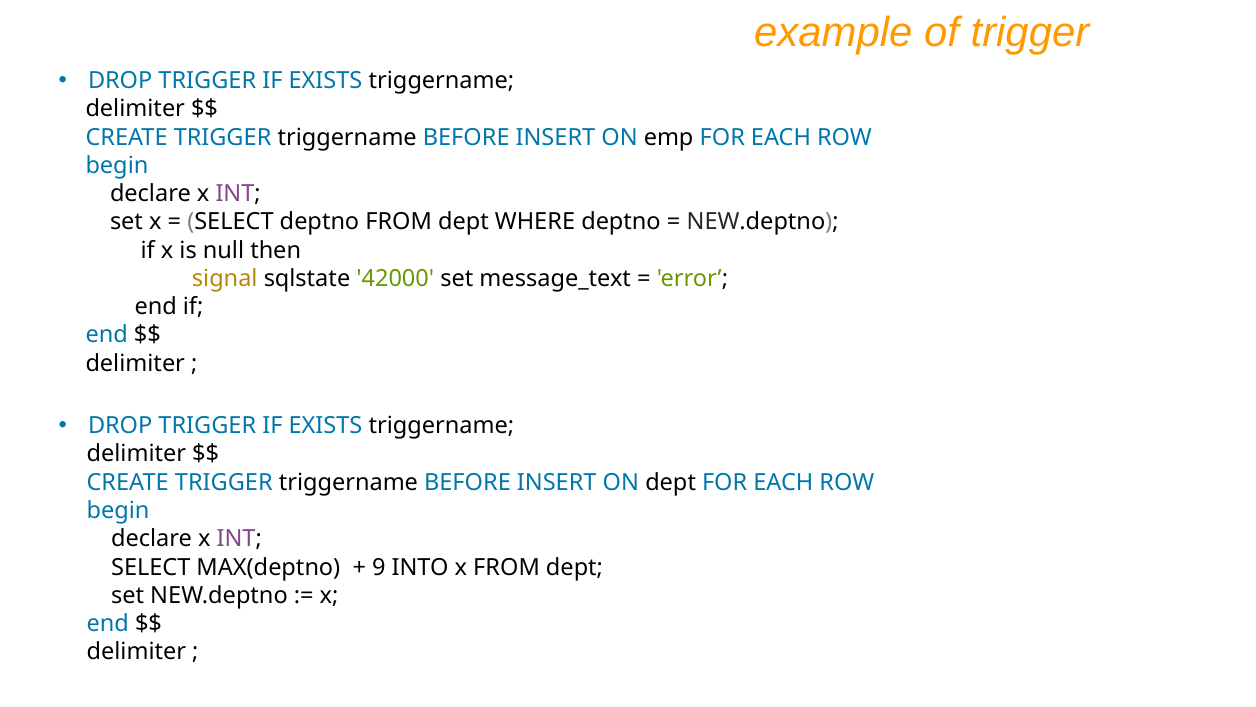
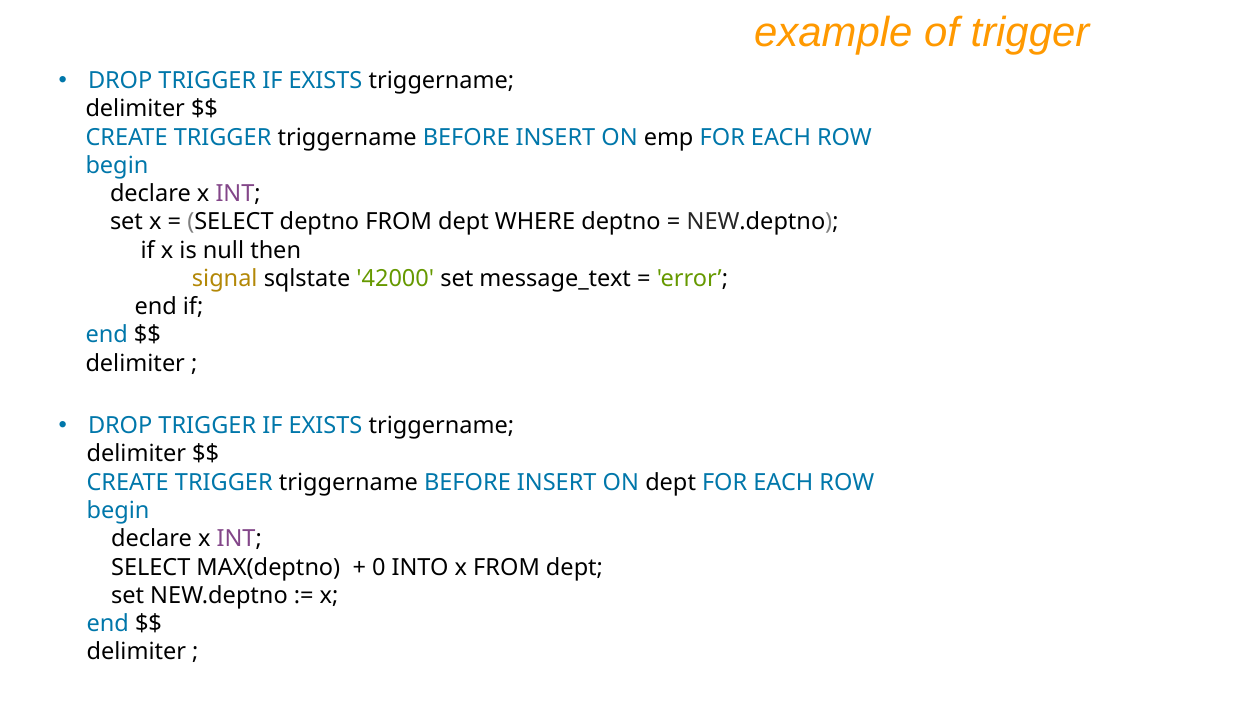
9: 9 -> 0
